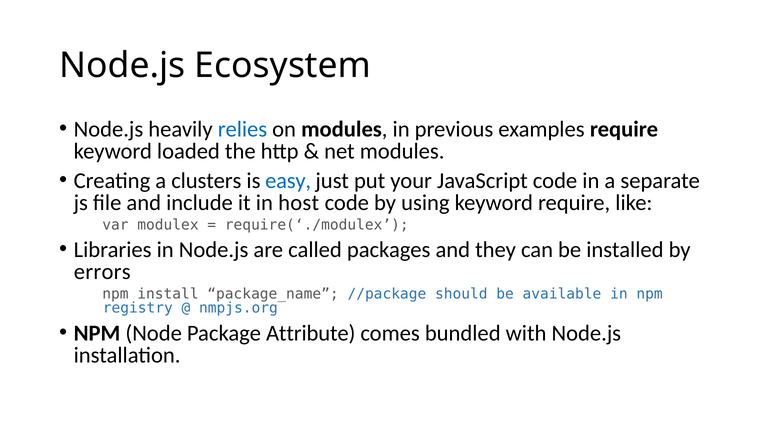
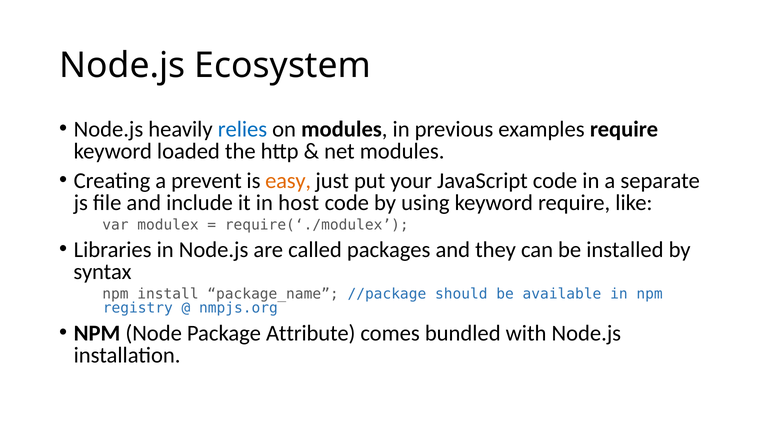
clusters: clusters -> prevent
easy colour: blue -> orange
errors: errors -> syntax
